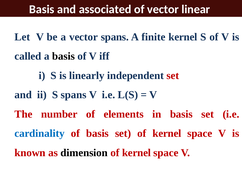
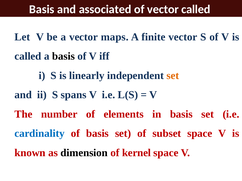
vector linear: linear -> called
vector spans: spans -> maps
finite kernel: kernel -> vector
set at (173, 76) colour: red -> orange
set of kernel: kernel -> subset
